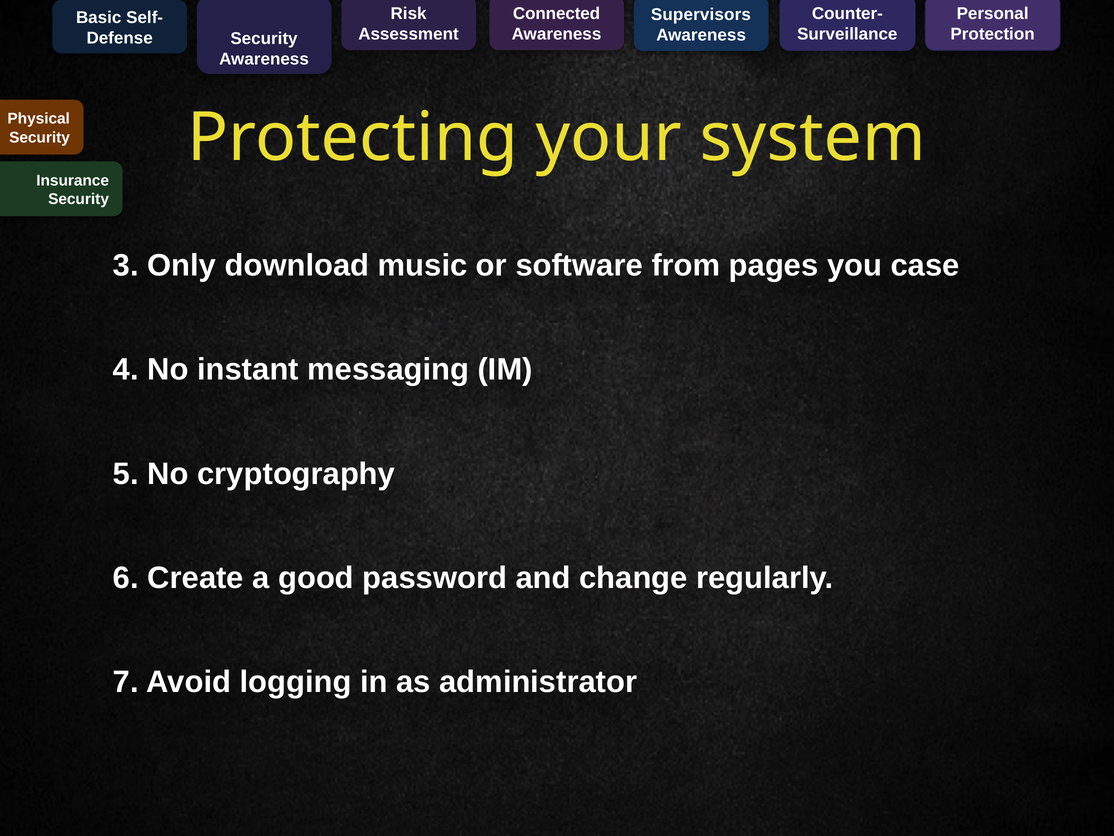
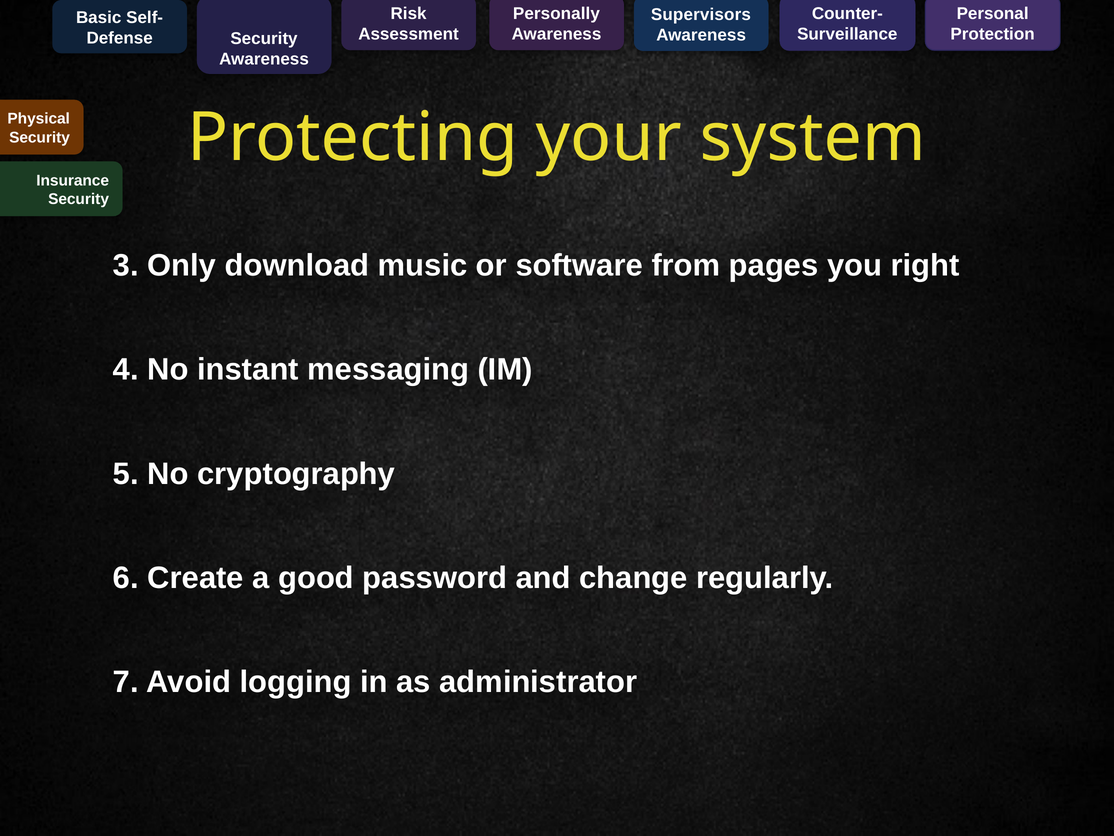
Connected: Connected -> Personally
case: case -> right
